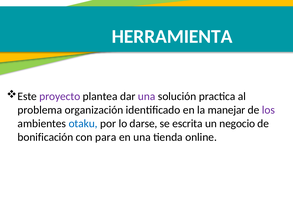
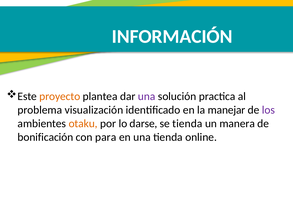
HERRAMIENTA: HERRAMIENTA -> INFORMACIÓN
proyecto colour: purple -> orange
organización: organización -> visualización
otaku colour: blue -> orange
se escrita: escrita -> tienda
negocio: negocio -> manera
